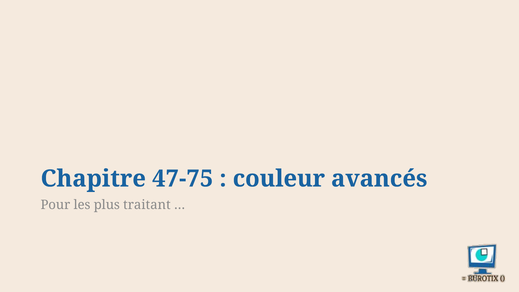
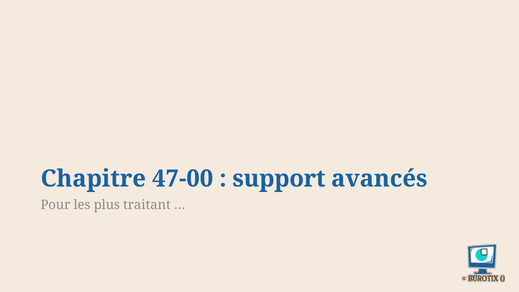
47-75: 47-75 -> 47-00
couleur: couleur -> support
